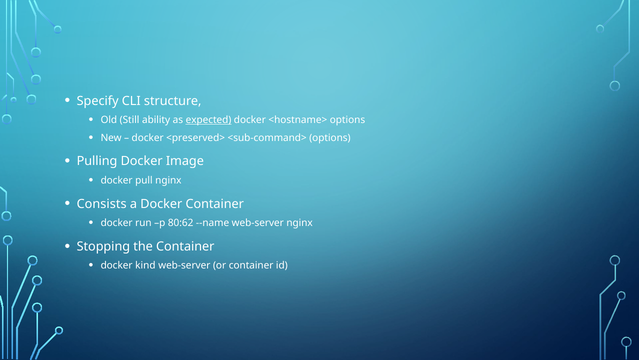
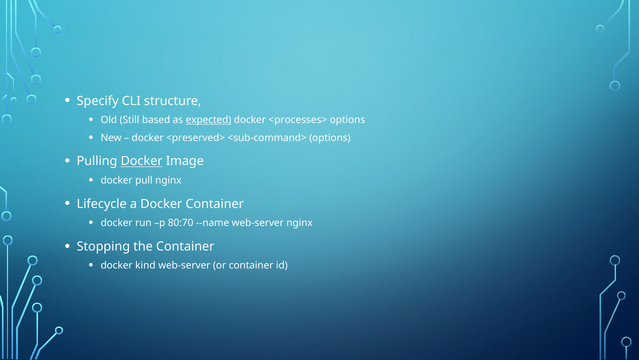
ability: ability -> based
<hostname>: <hostname> -> <processes>
Docker at (142, 161) underline: none -> present
Consists: Consists -> Lifecycle
80:62: 80:62 -> 80:70
